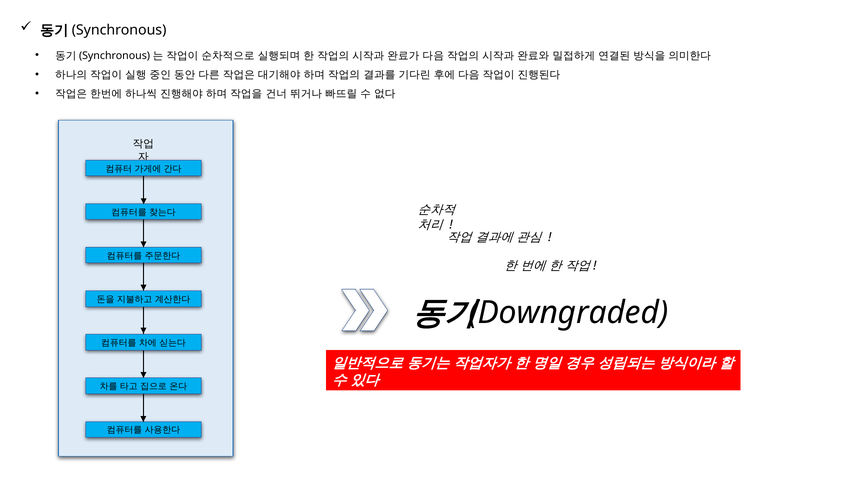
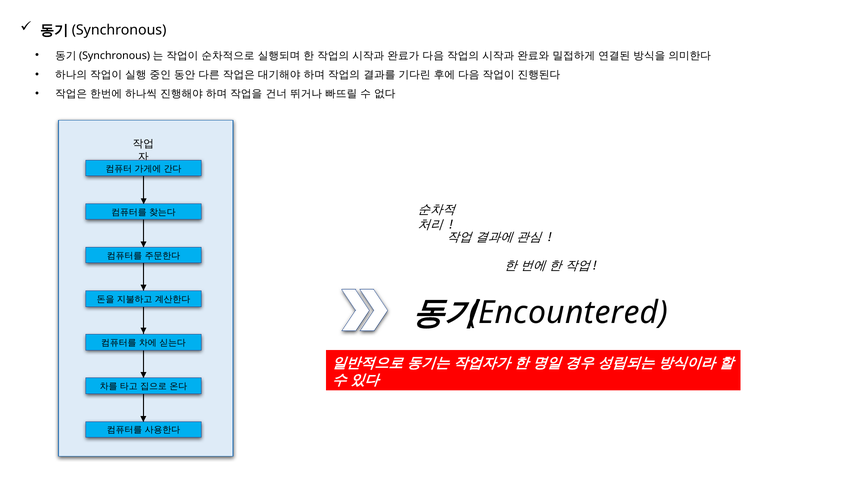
Downgraded: Downgraded -> Encountered
